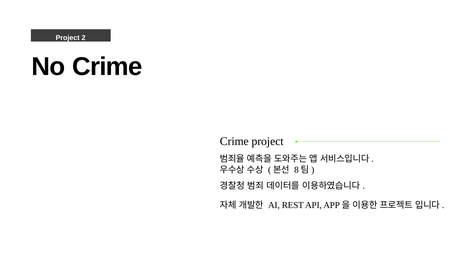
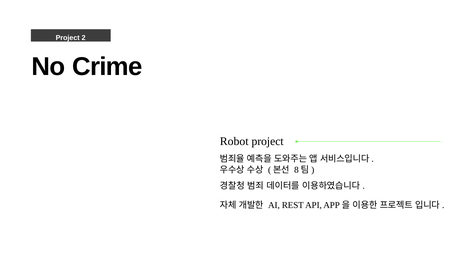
Crime at (234, 141): Crime -> Robot
